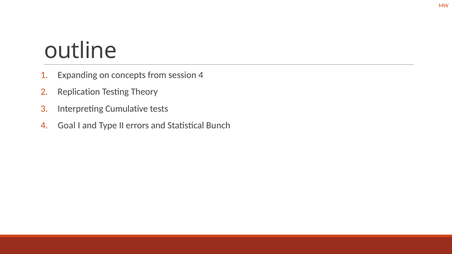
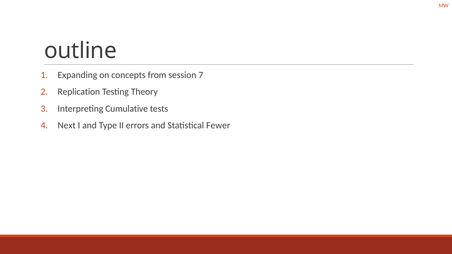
session 4: 4 -> 7
Goal: Goal -> Next
Bunch: Bunch -> Fewer
